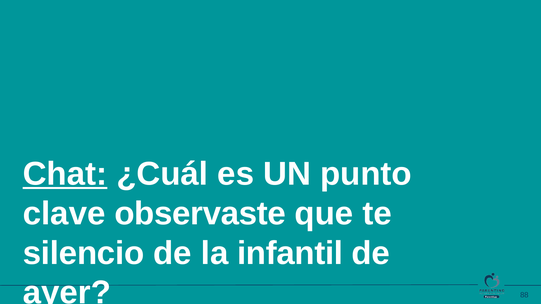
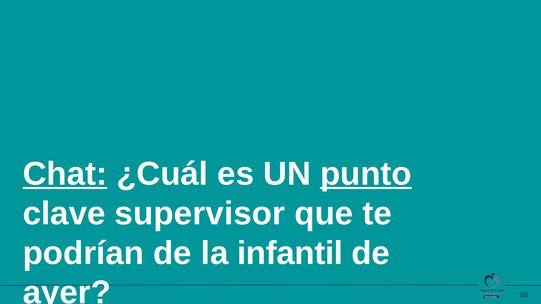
punto underline: none -> present
observaste: observaste -> supervisor
silencio: silencio -> podrían
